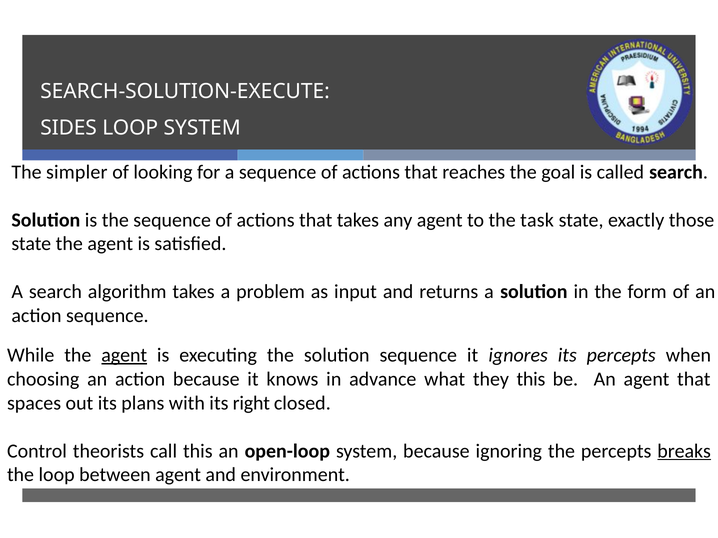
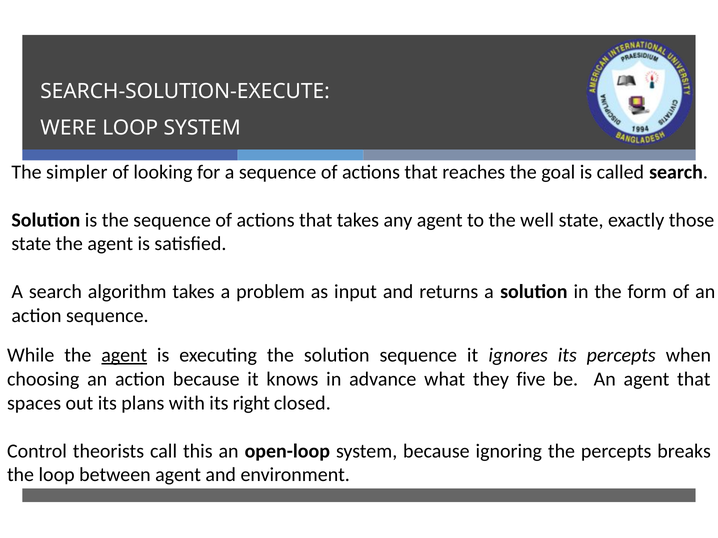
SIDES: SIDES -> WERE
task: task -> well
they this: this -> five
breaks underline: present -> none
